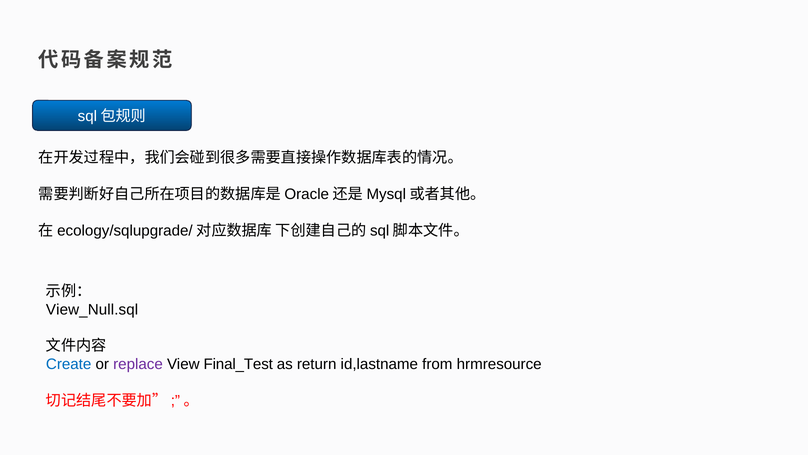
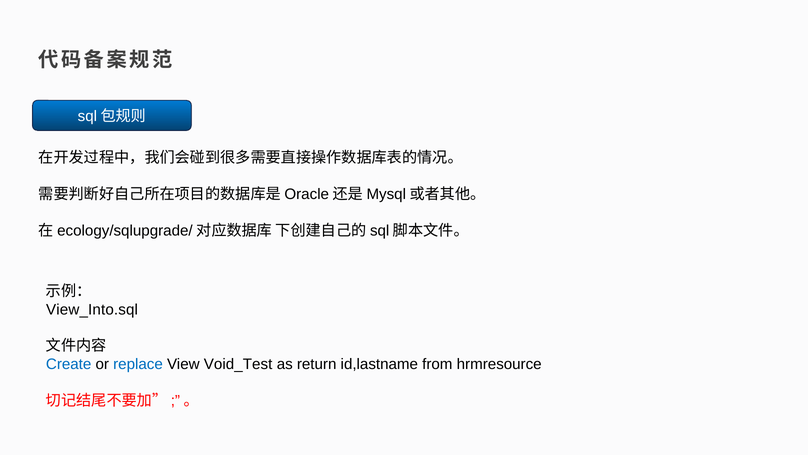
View_Null.sql: View_Null.sql -> View_Into.sql
replace colour: purple -> blue
Final_Test: Final_Test -> Void_Test
